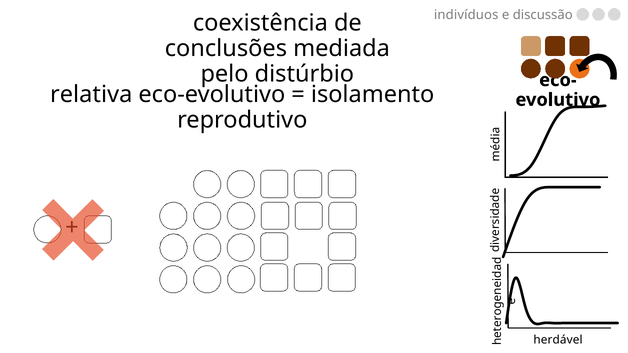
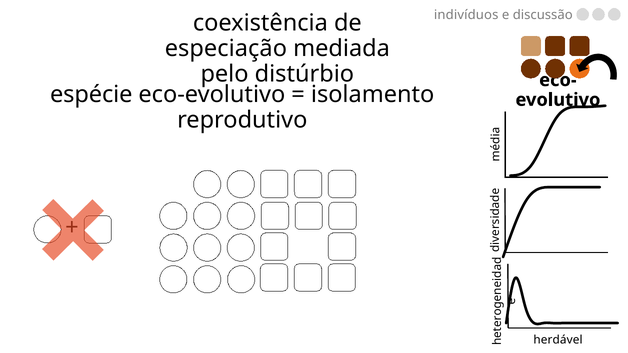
conclusões: conclusões -> especiação
relativa: relativa -> espécie
